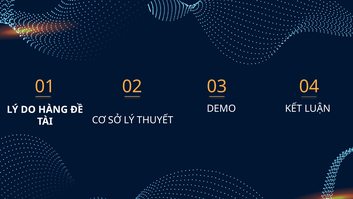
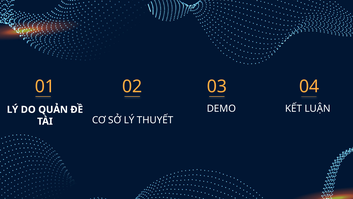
HÀNG: HÀNG -> QUẢN
